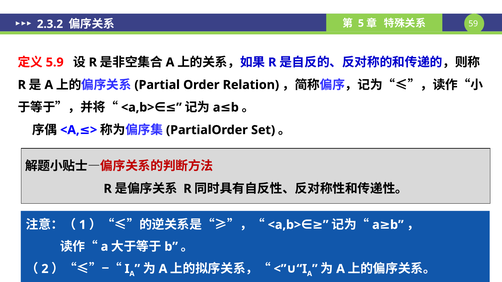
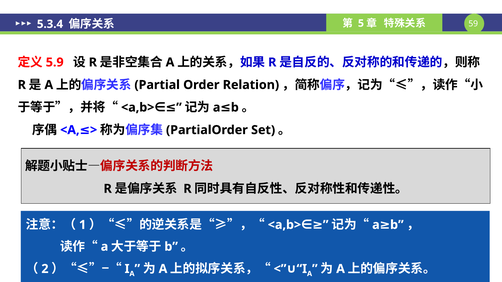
2.3.2: 2.3.2 -> 5.3.4
